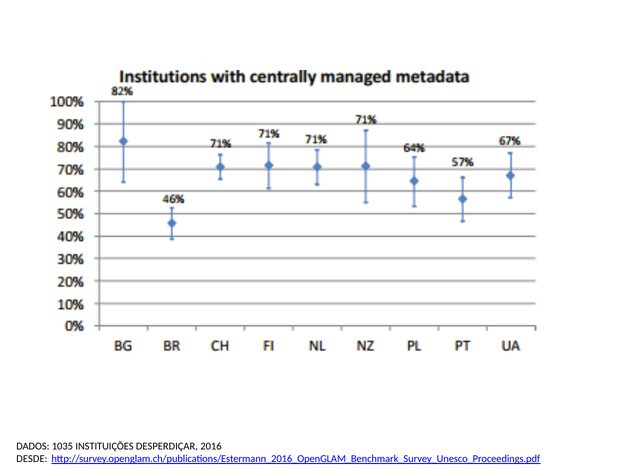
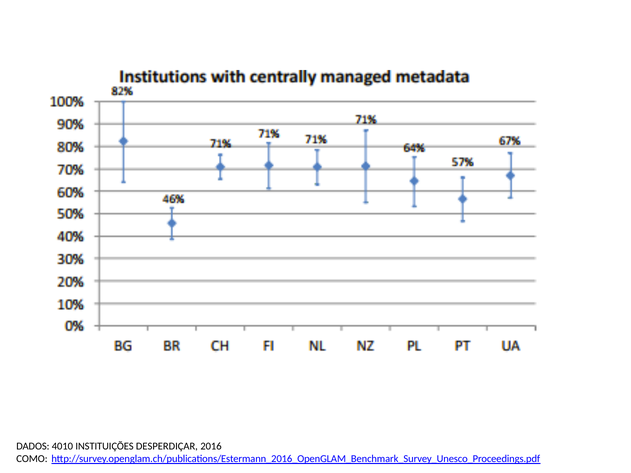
1035: 1035 -> 4010
DESDE: DESDE -> COMO
